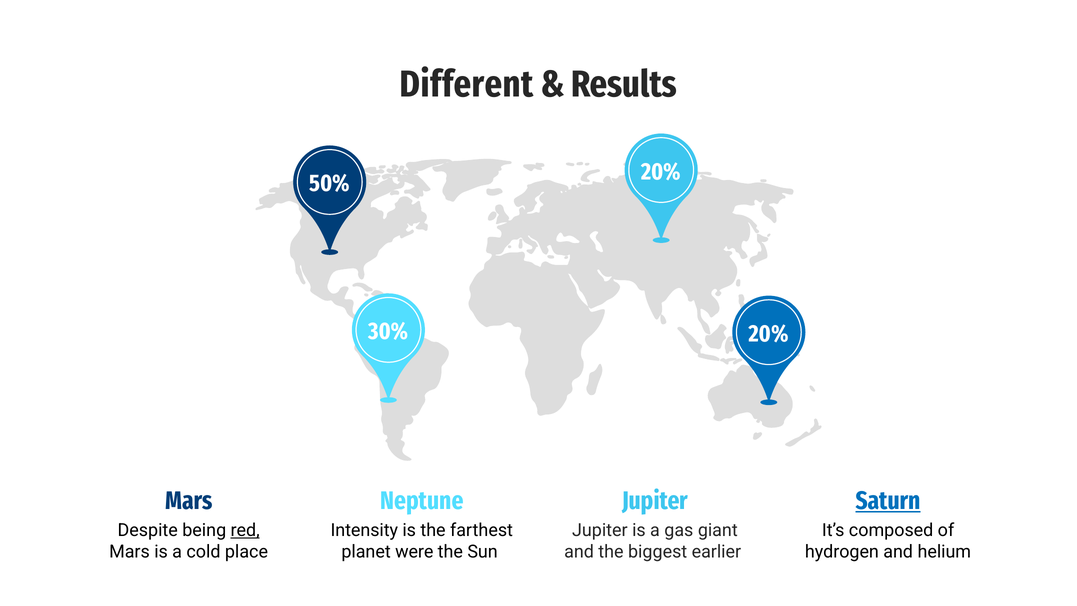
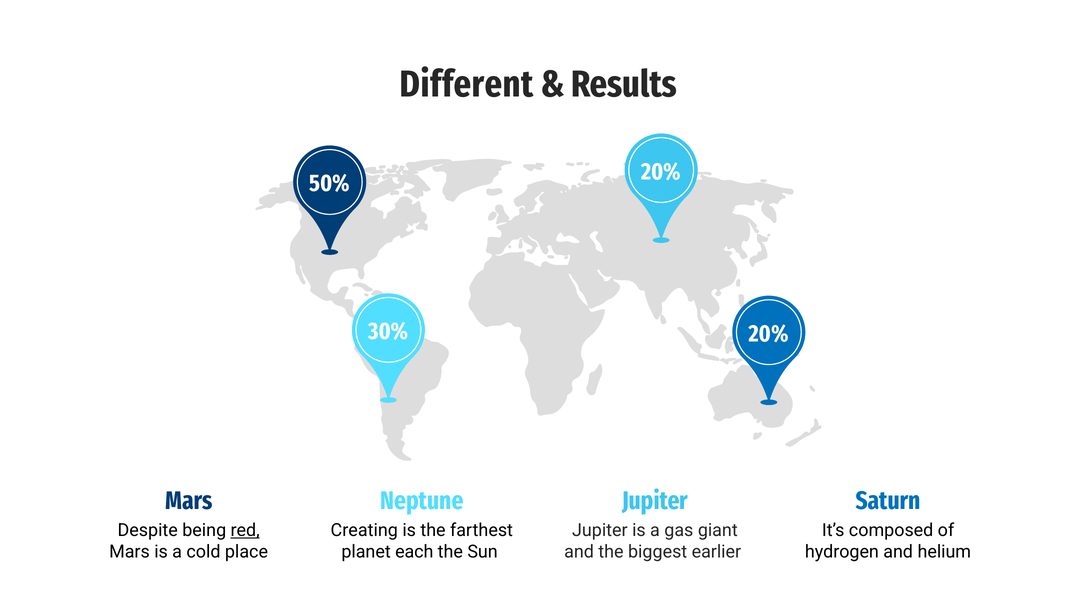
Saturn underline: present -> none
Intensity: Intensity -> Creating
were: were -> each
